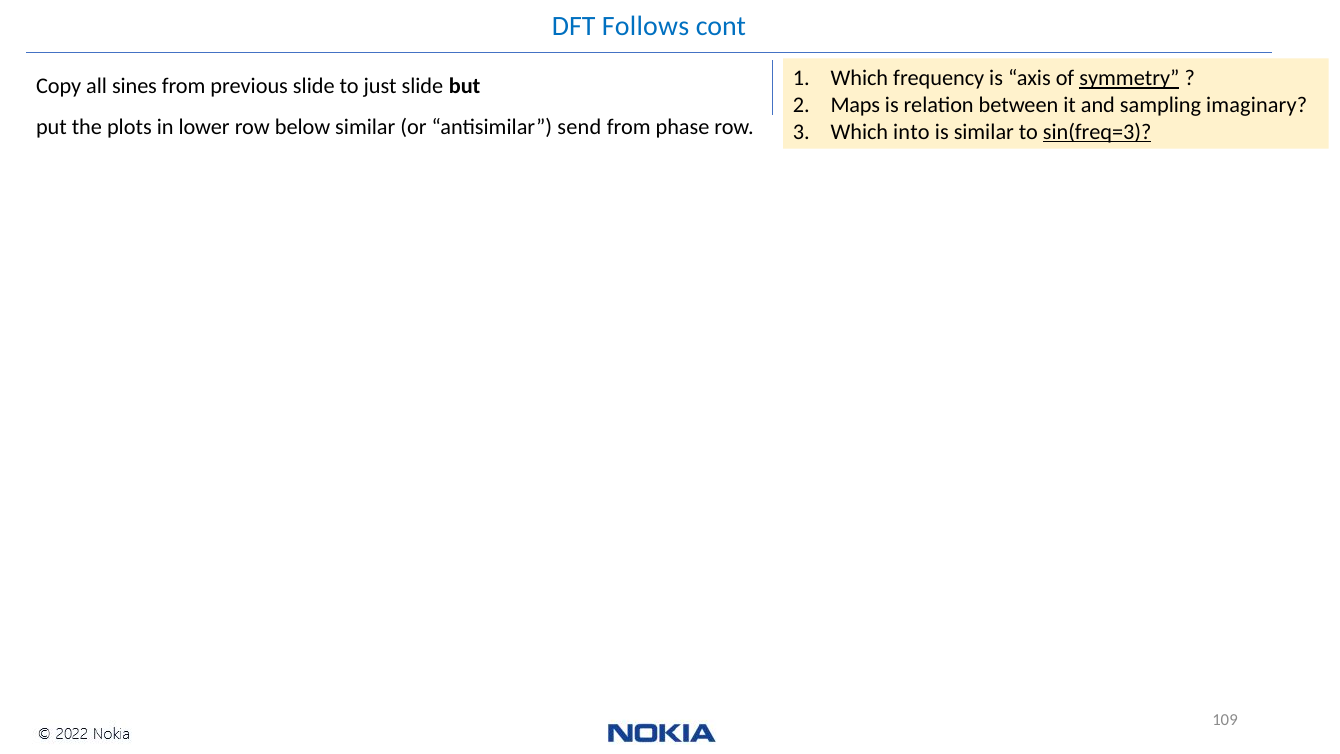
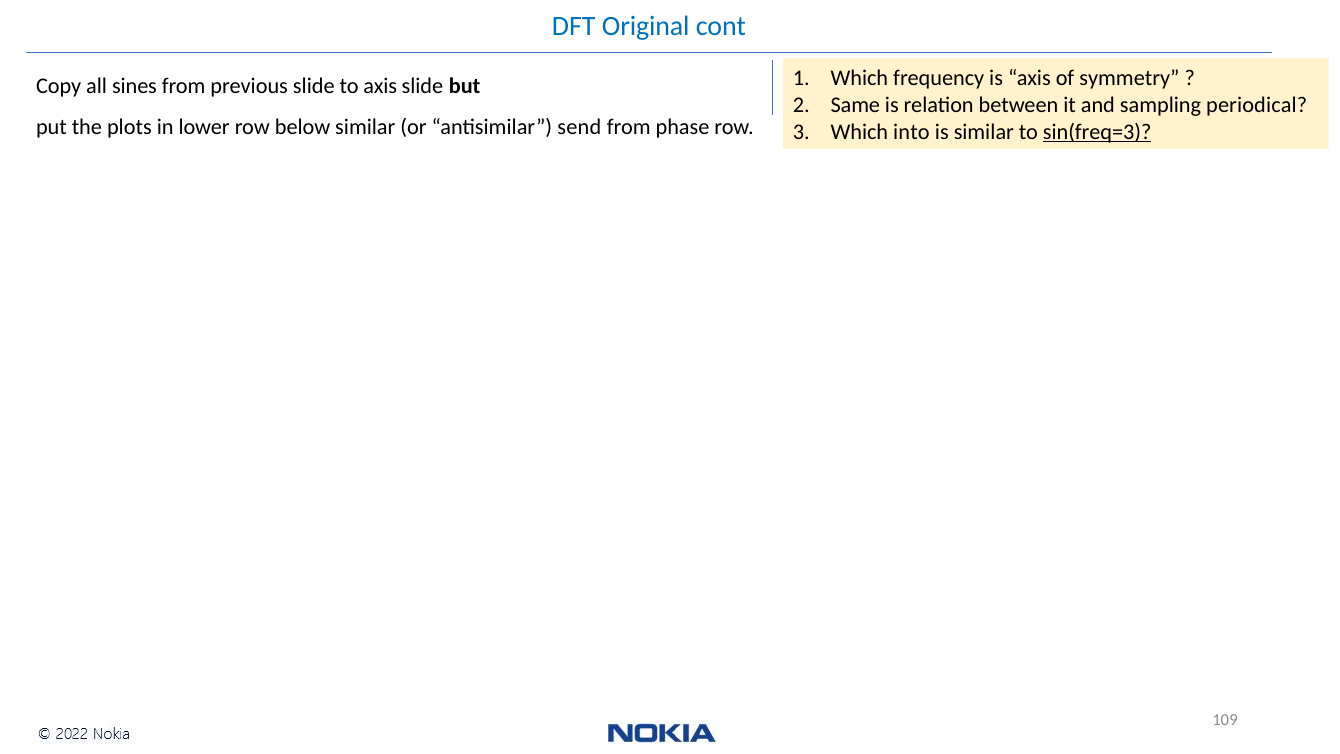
Follows: Follows -> Original
symmetry underline: present -> none
to just: just -> axis
Maps: Maps -> Same
imaginary: imaginary -> periodical
